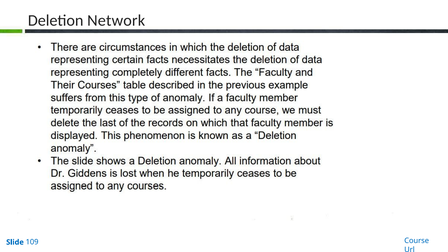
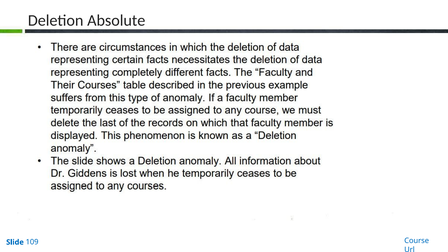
Network: Network -> Absolute
